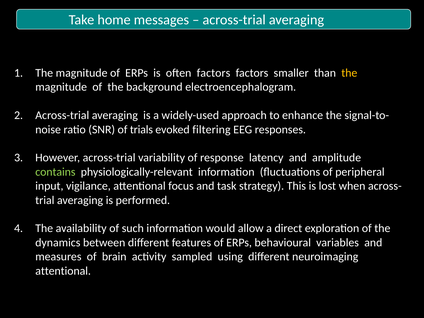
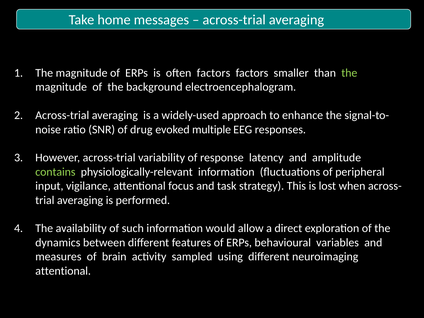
the at (349, 73) colour: yellow -> light green
trials: trials -> drug
filtering: filtering -> multiple
